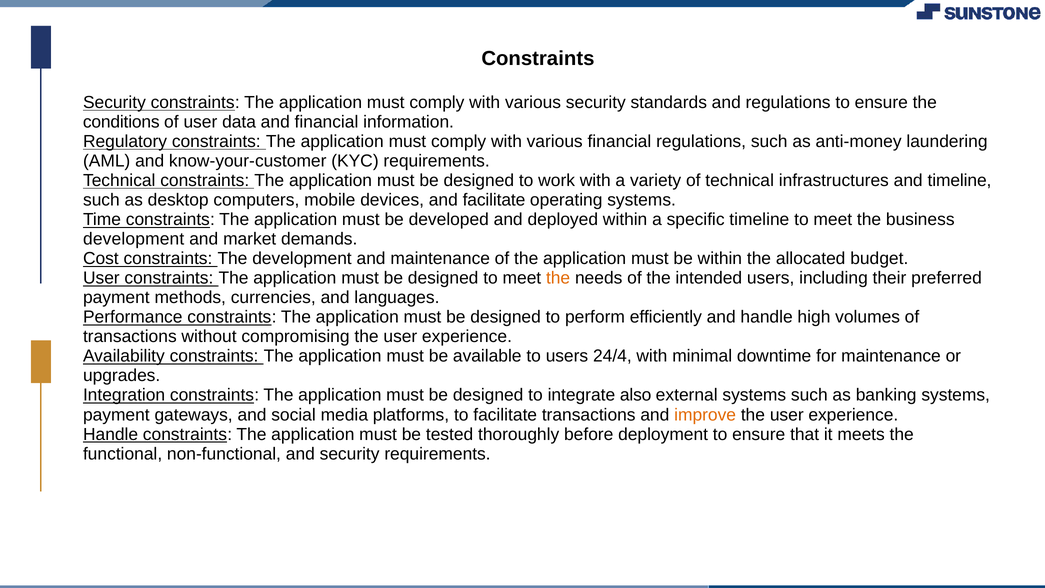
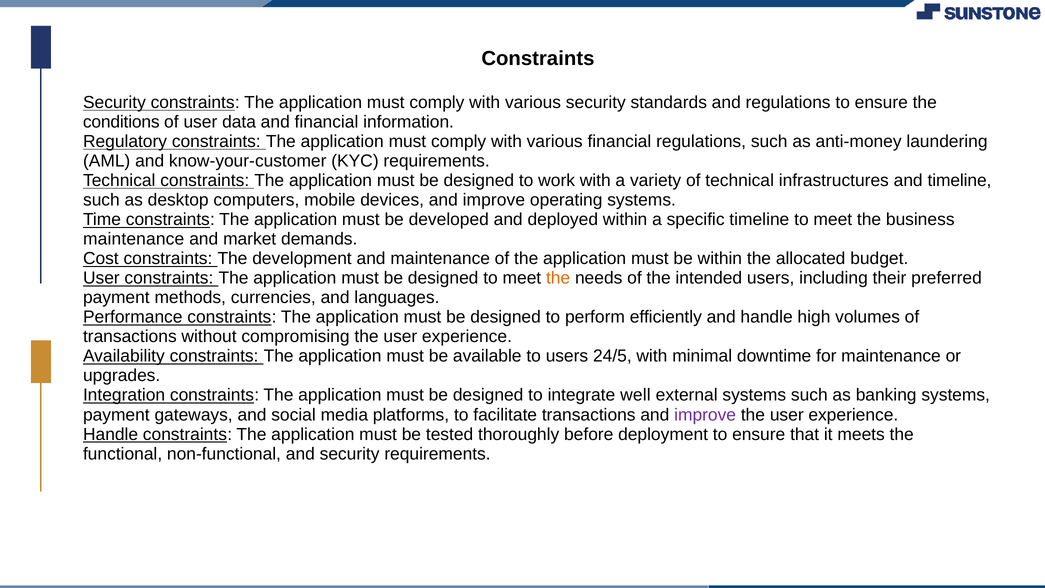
devices and facilitate: facilitate -> improve
development at (134, 239): development -> maintenance
24/4: 24/4 -> 24/5
also: also -> well
improve at (705, 415) colour: orange -> purple
